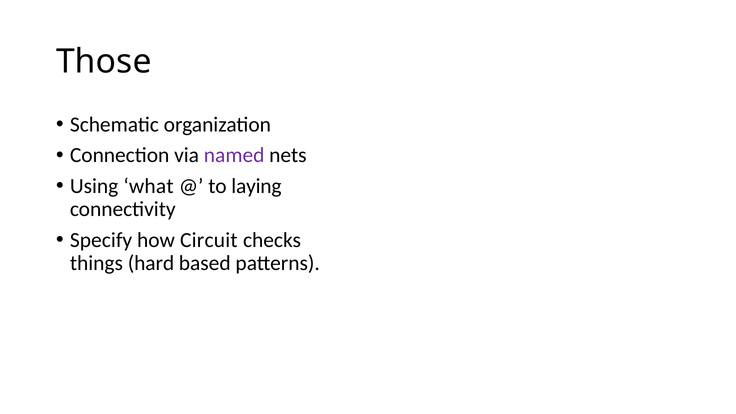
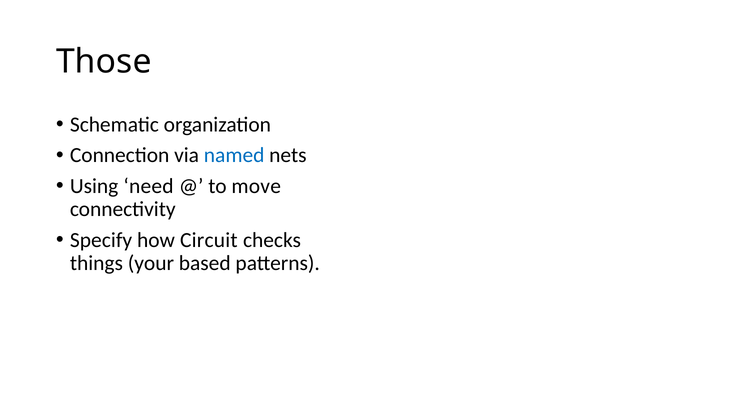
named colour: purple -> blue
what: what -> need
laying: laying -> move
hard: hard -> your
